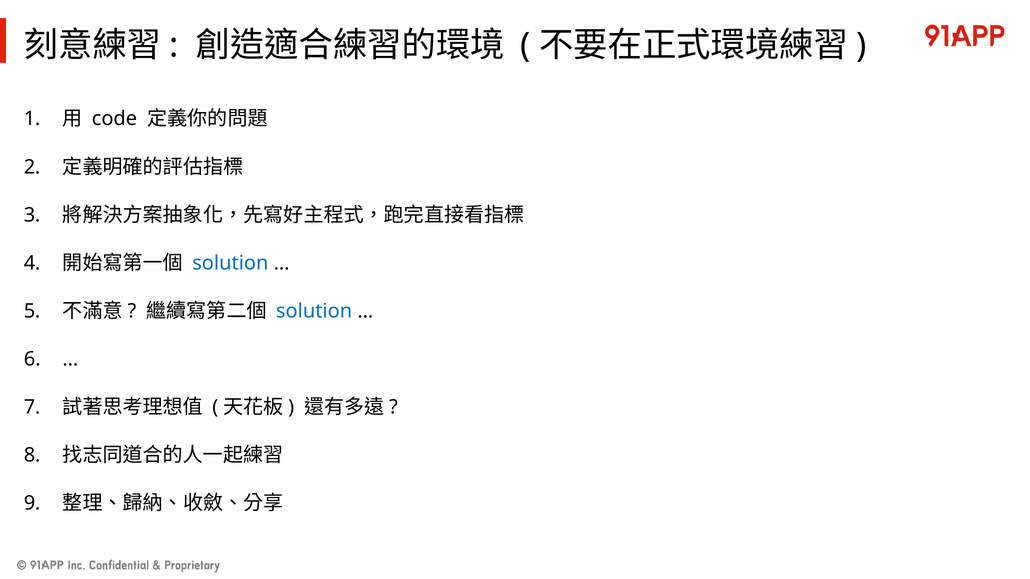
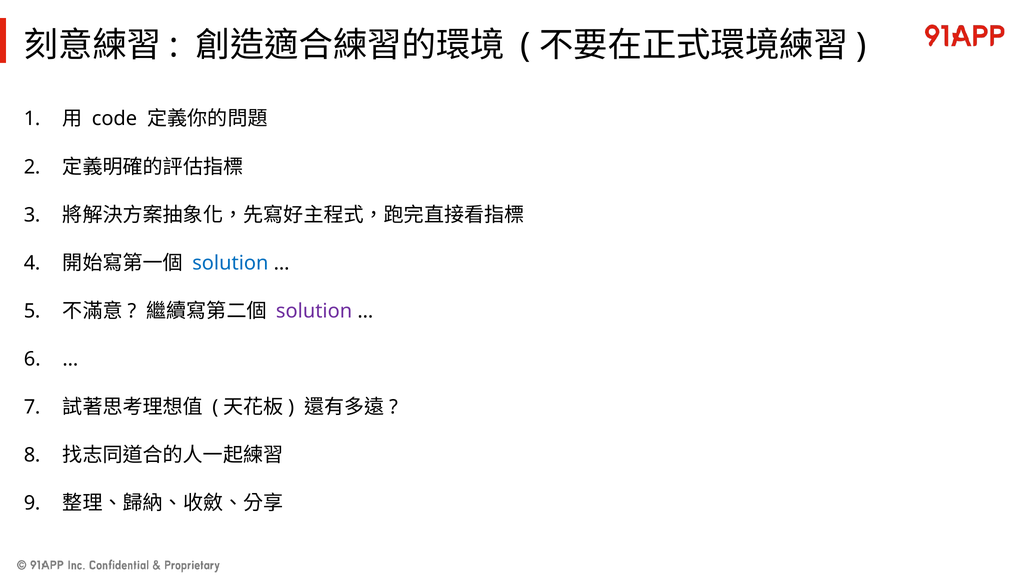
solution at (314, 311) colour: blue -> purple
